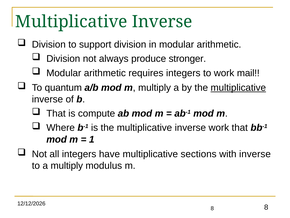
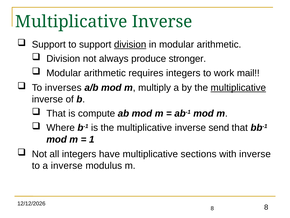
Division at (49, 44): Division -> Support
division at (130, 44) underline: none -> present
quantum: quantum -> inverses
inverse work: work -> send
a multiply: multiply -> inverse
